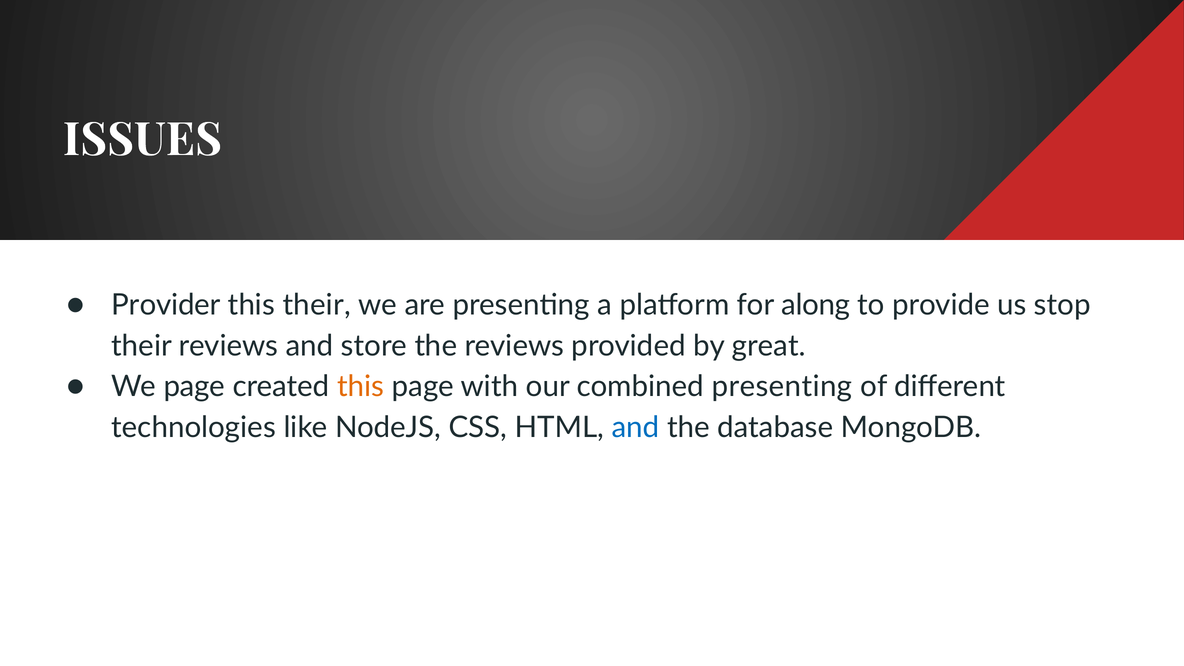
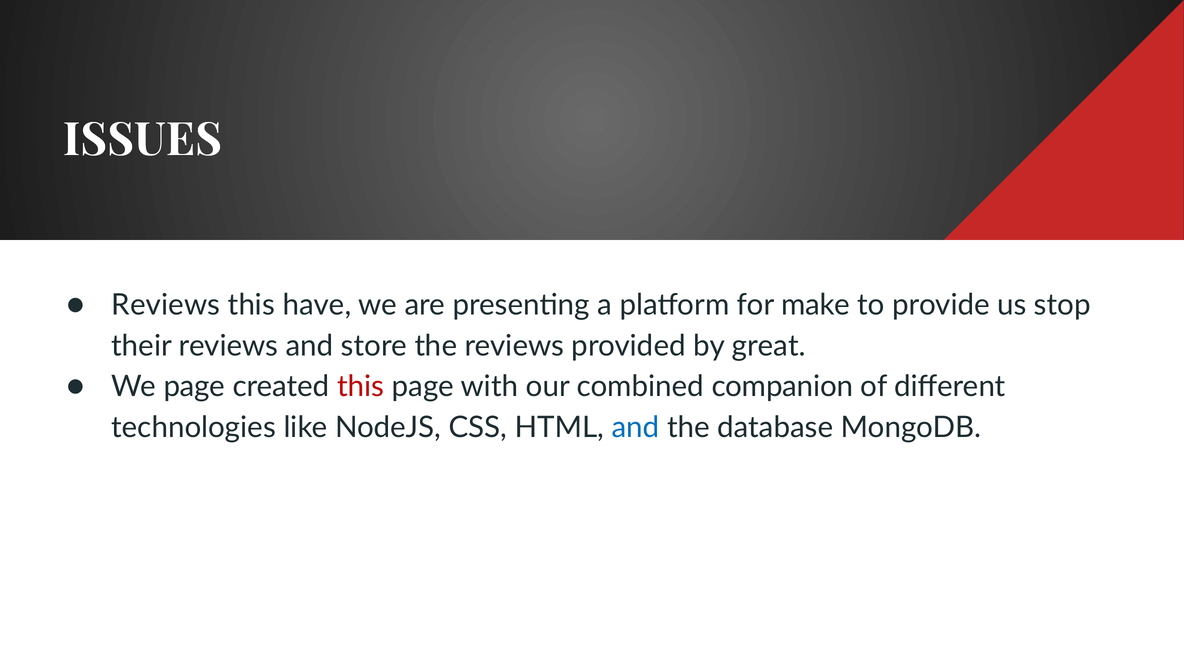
Provider at (166, 305): Provider -> Reviews
this their: their -> have
along: along -> make
this at (361, 387) colour: orange -> red
combined presenting: presenting -> companion
